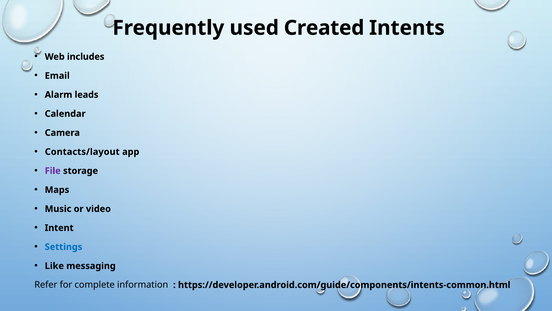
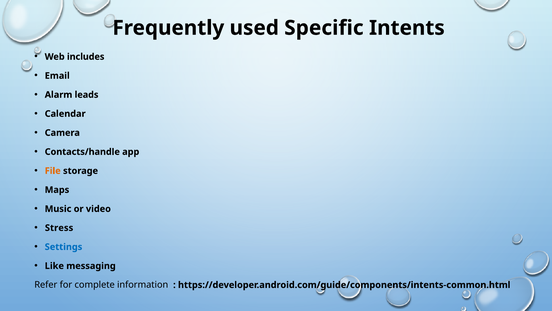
Created: Created -> Specific
Contacts/layout: Contacts/layout -> Contacts/handle
File colour: purple -> orange
Intent: Intent -> Stress
